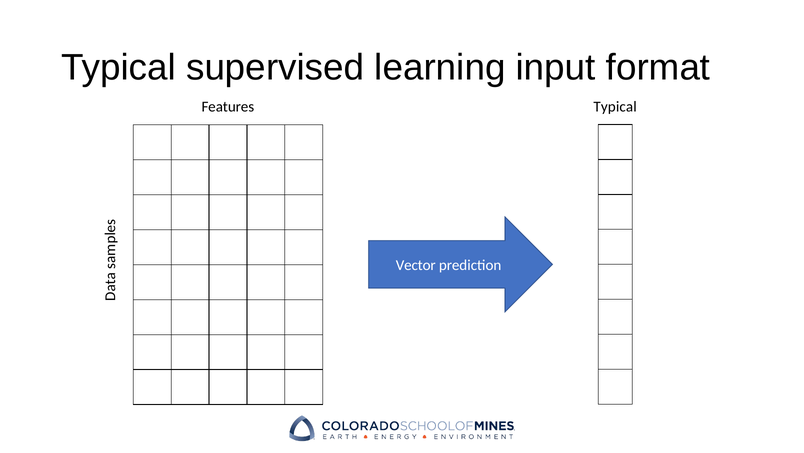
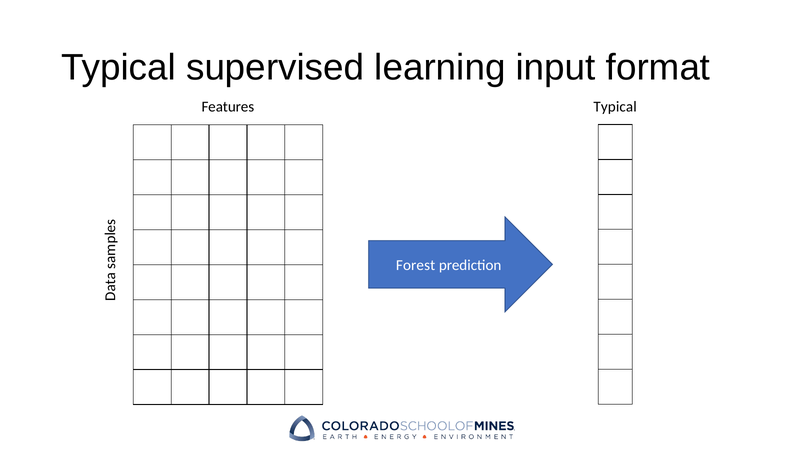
Vector: Vector -> Forest
